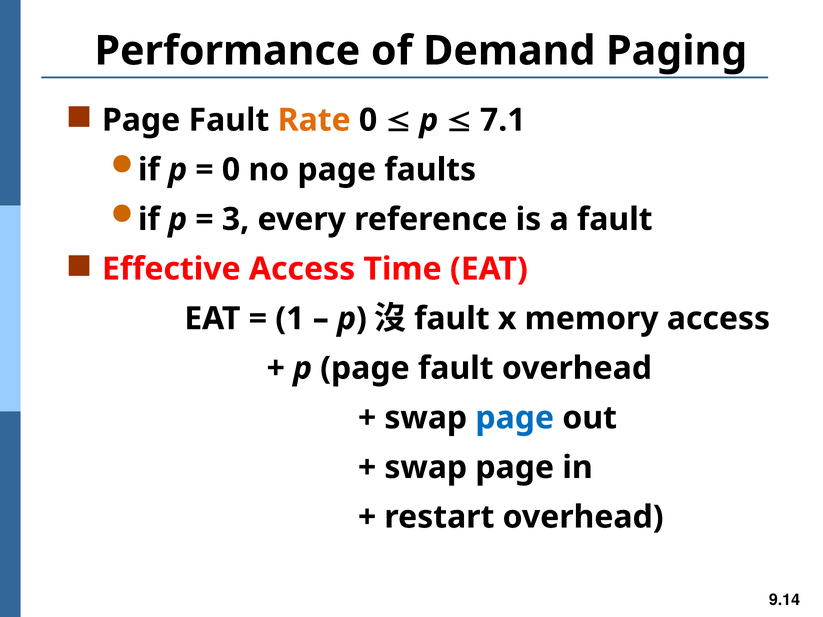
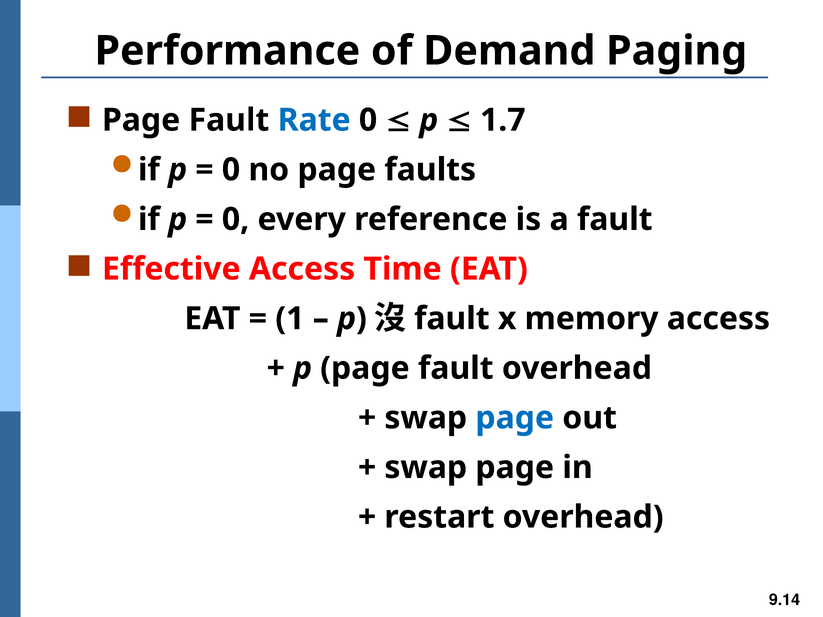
Rate colour: orange -> blue
7.1: 7.1 -> 1.7
3 at (236, 219): 3 -> 0
